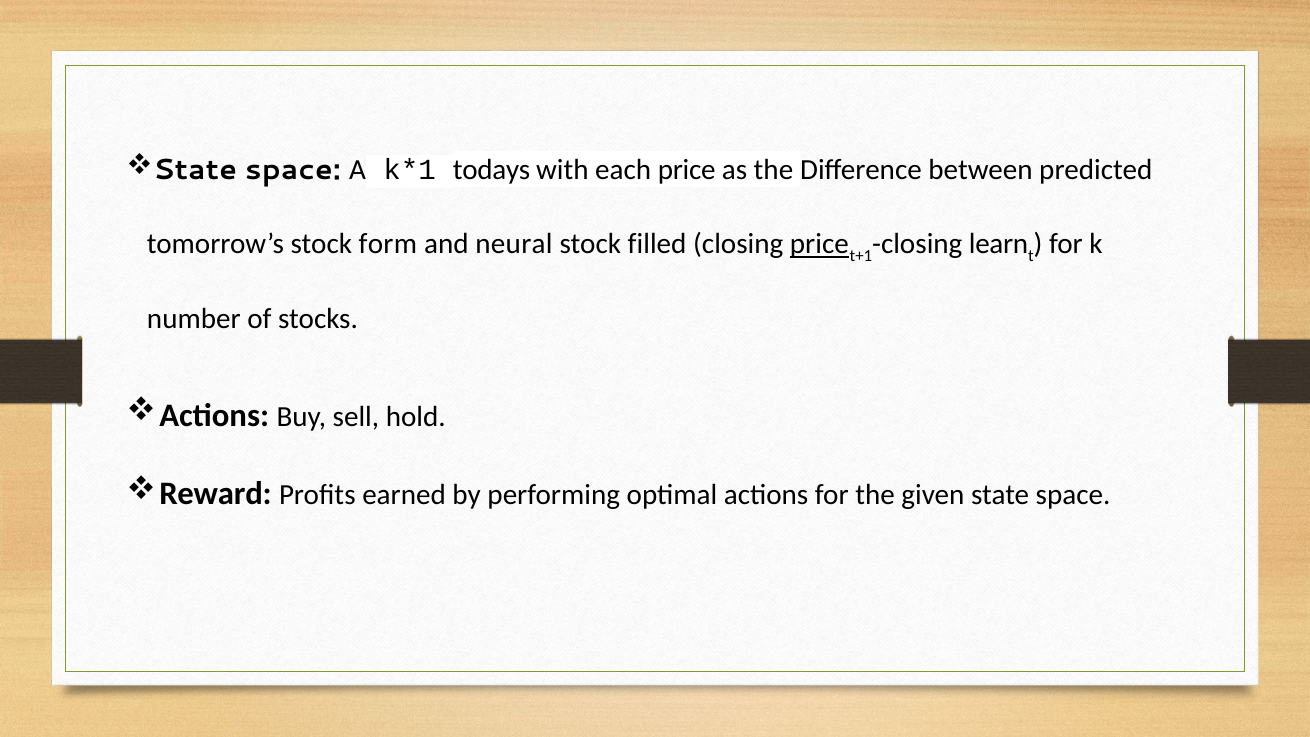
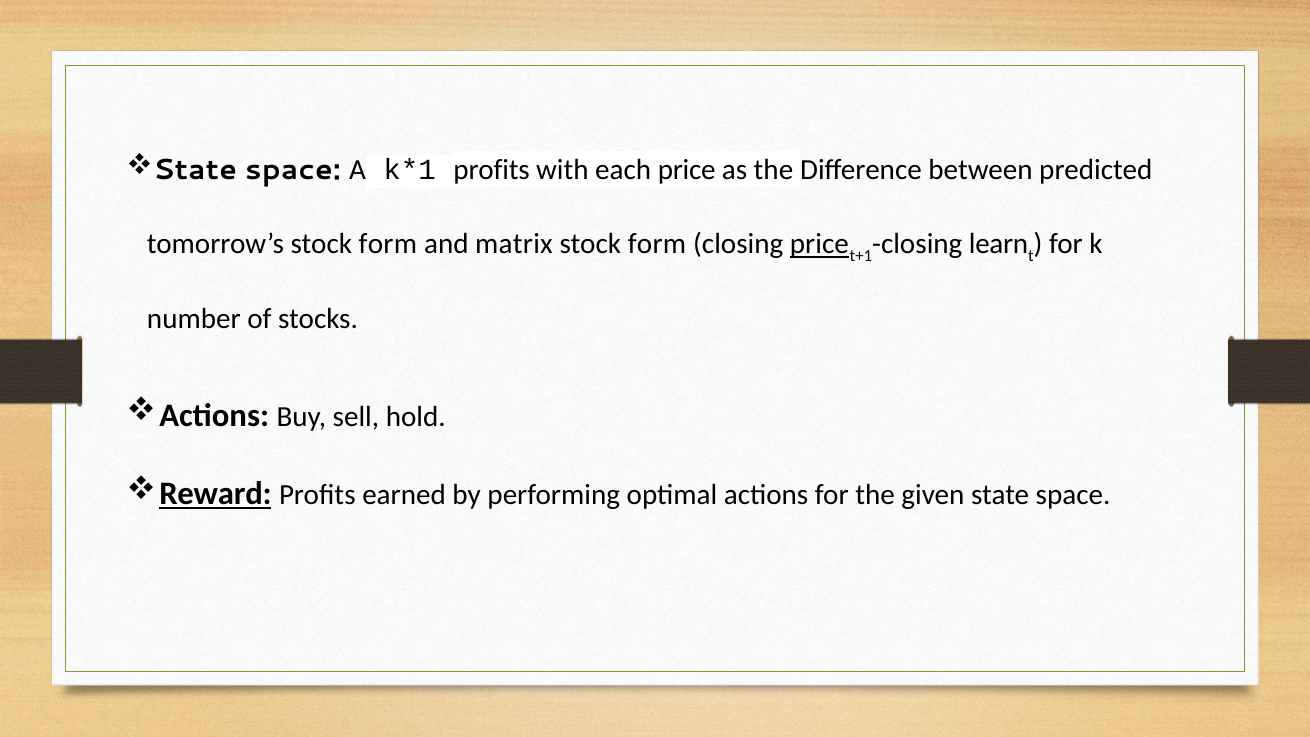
todays at (492, 170): todays -> profits
neural: neural -> matrix
filled at (657, 244): filled -> form
Reward underline: none -> present
